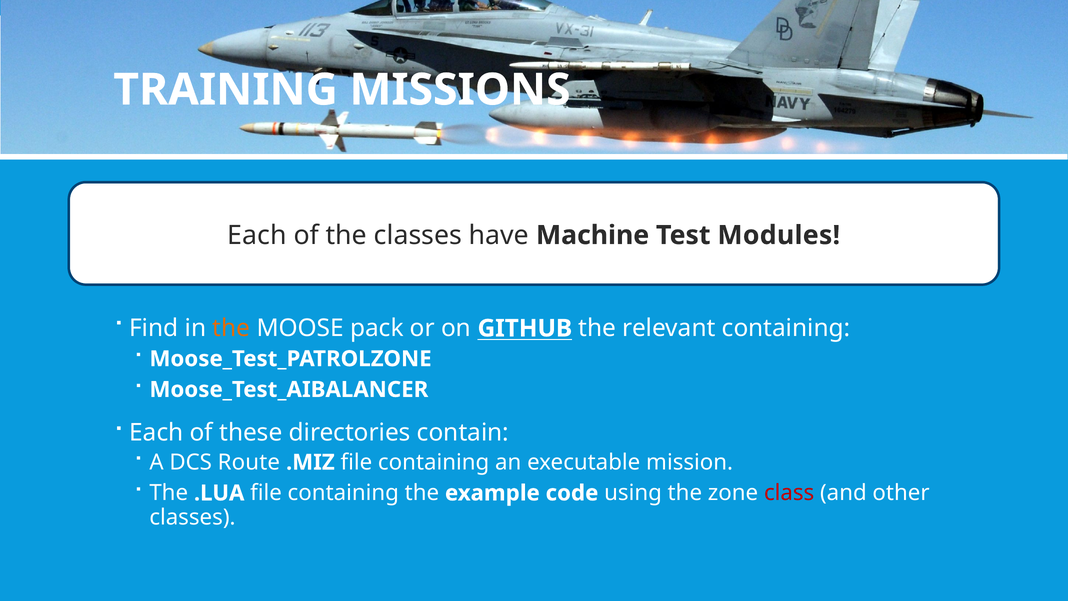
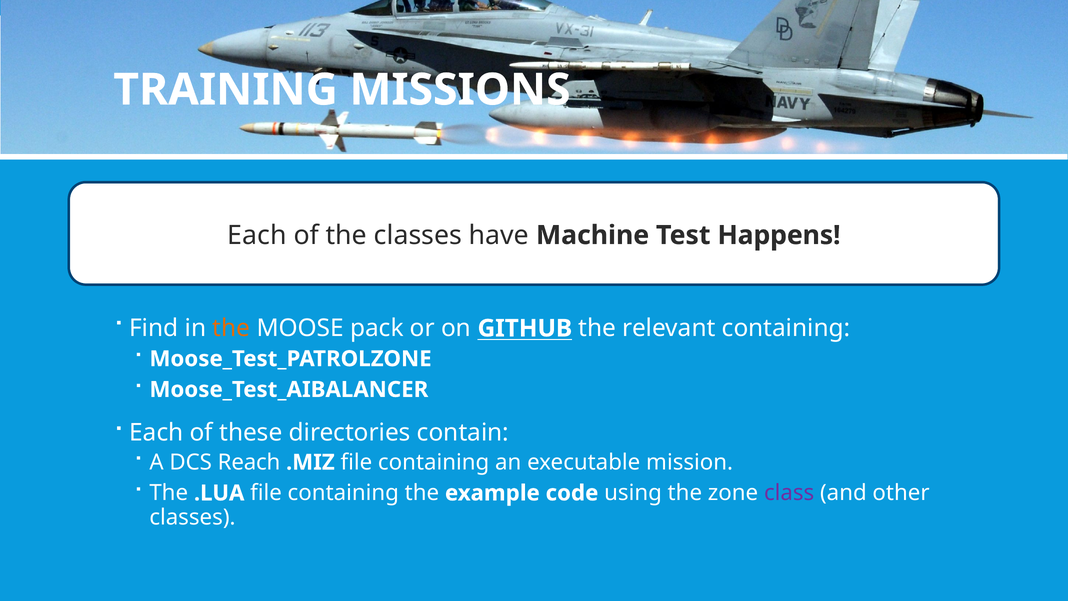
Modules: Modules -> Happens
Route: Route -> Reach
class colour: red -> purple
